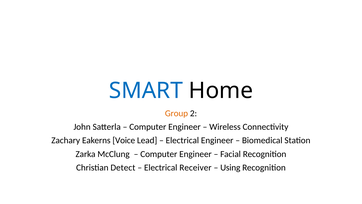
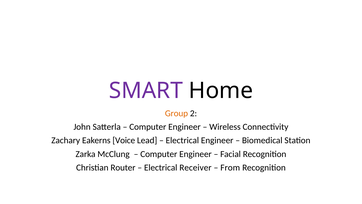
SMART colour: blue -> purple
Detect: Detect -> Router
Using: Using -> From
